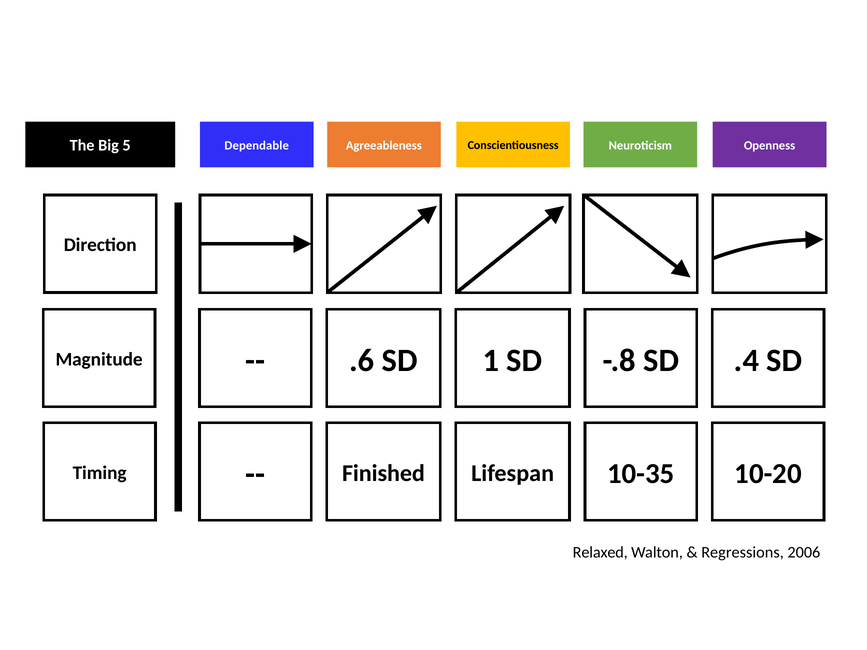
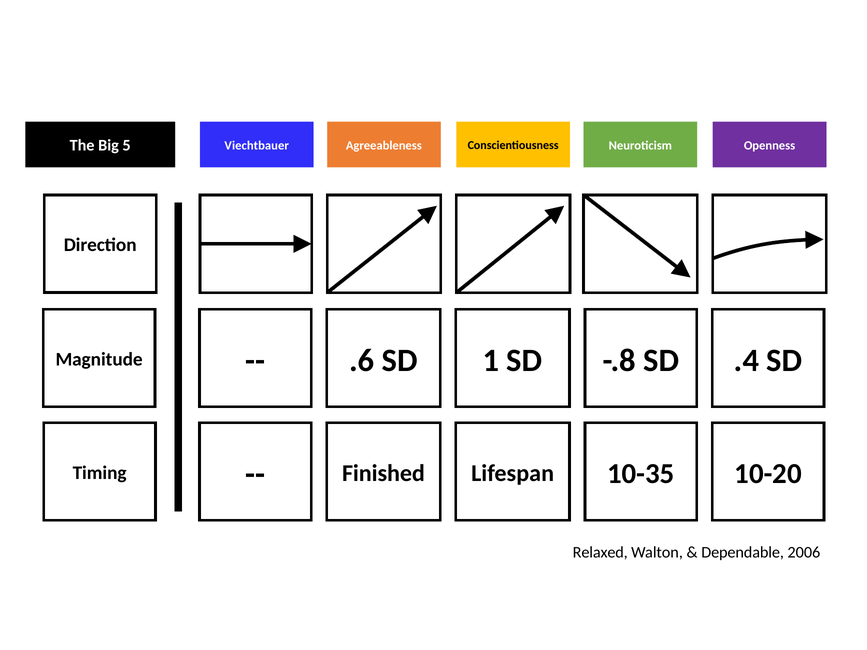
Dependable: Dependable -> Viechtbauer
Regressions: Regressions -> Dependable
